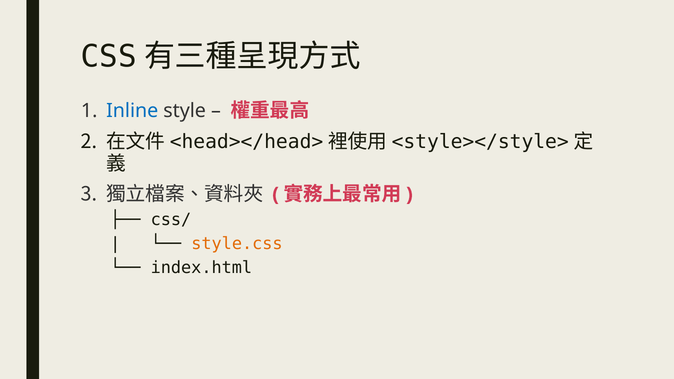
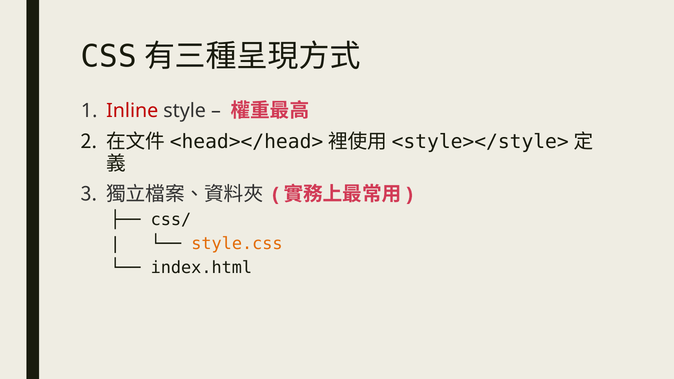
Inline colour: blue -> red
